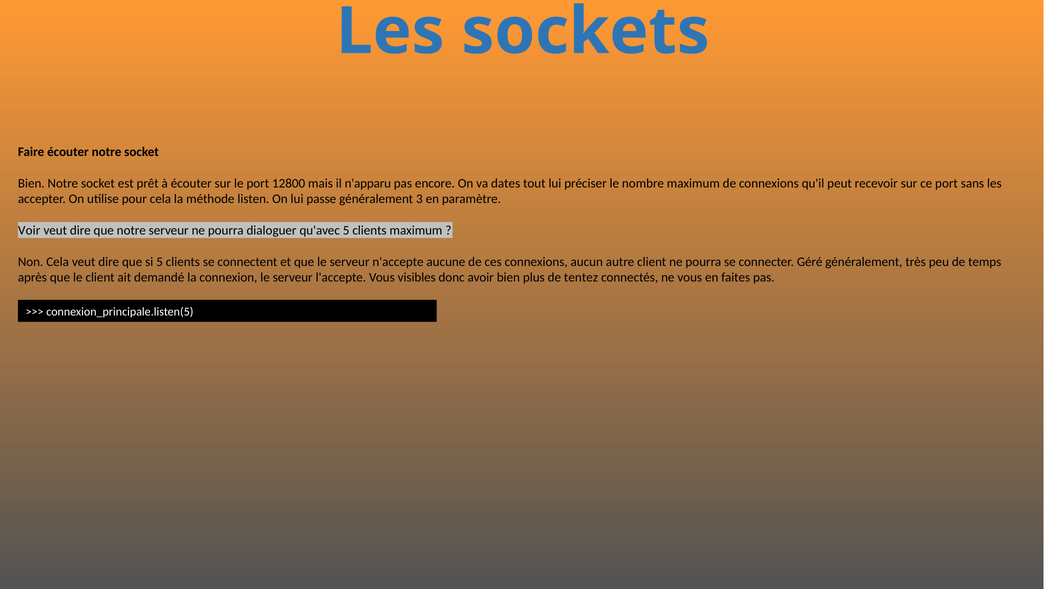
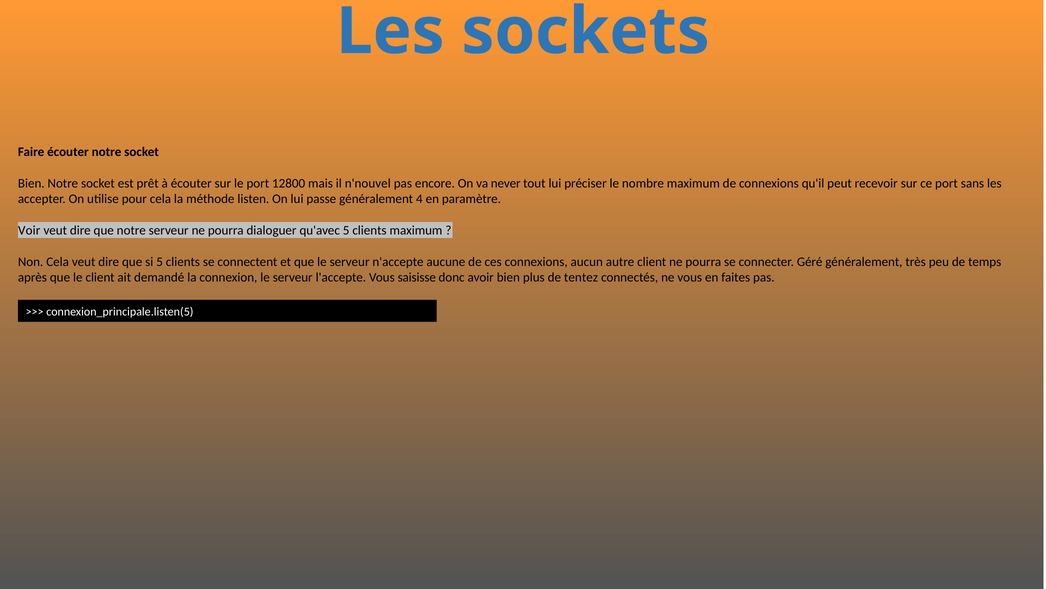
n'apparu: n'apparu -> n'nouvel
dates: dates -> never
3: 3 -> 4
visibles: visibles -> saisisse
